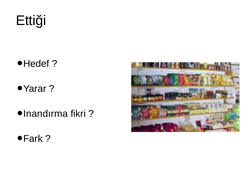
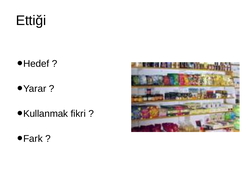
Inandırma: Inandırma -> Kullanmak
